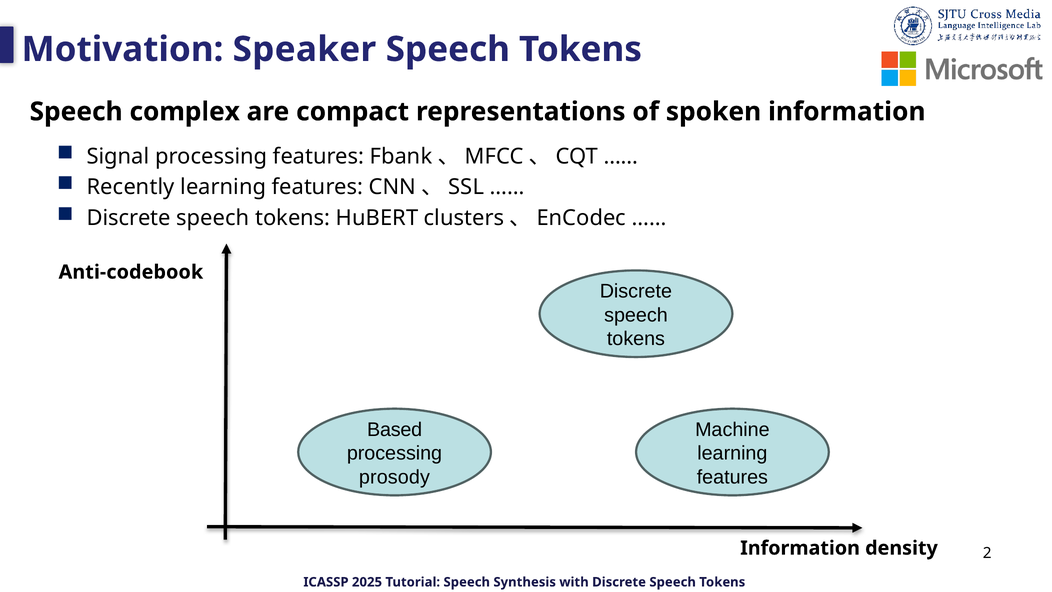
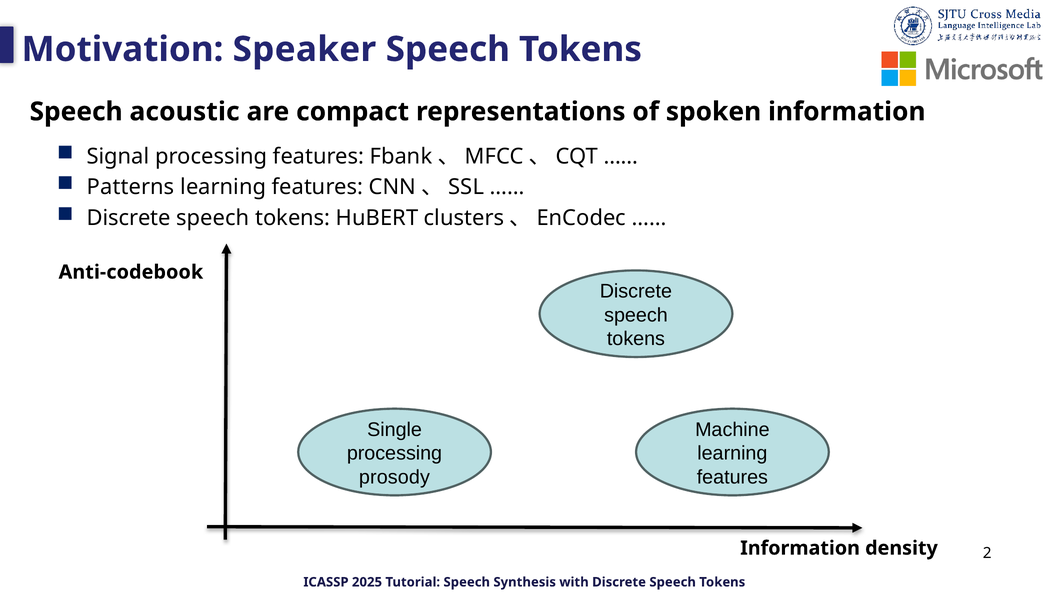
complex: complex -> acoustic
Recently: Recently -> Patterns
Based: Based -> Single
